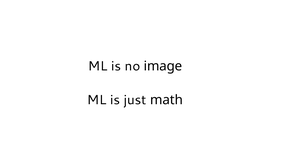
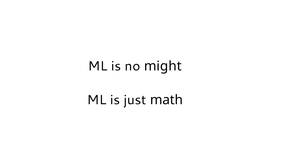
image: image -> might
